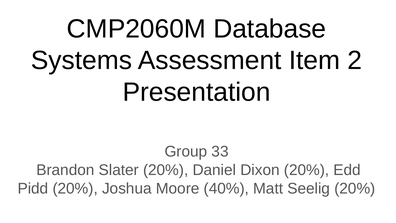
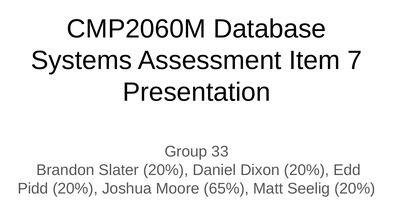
2: 2 -> 7
40%: 40% -> 65%
